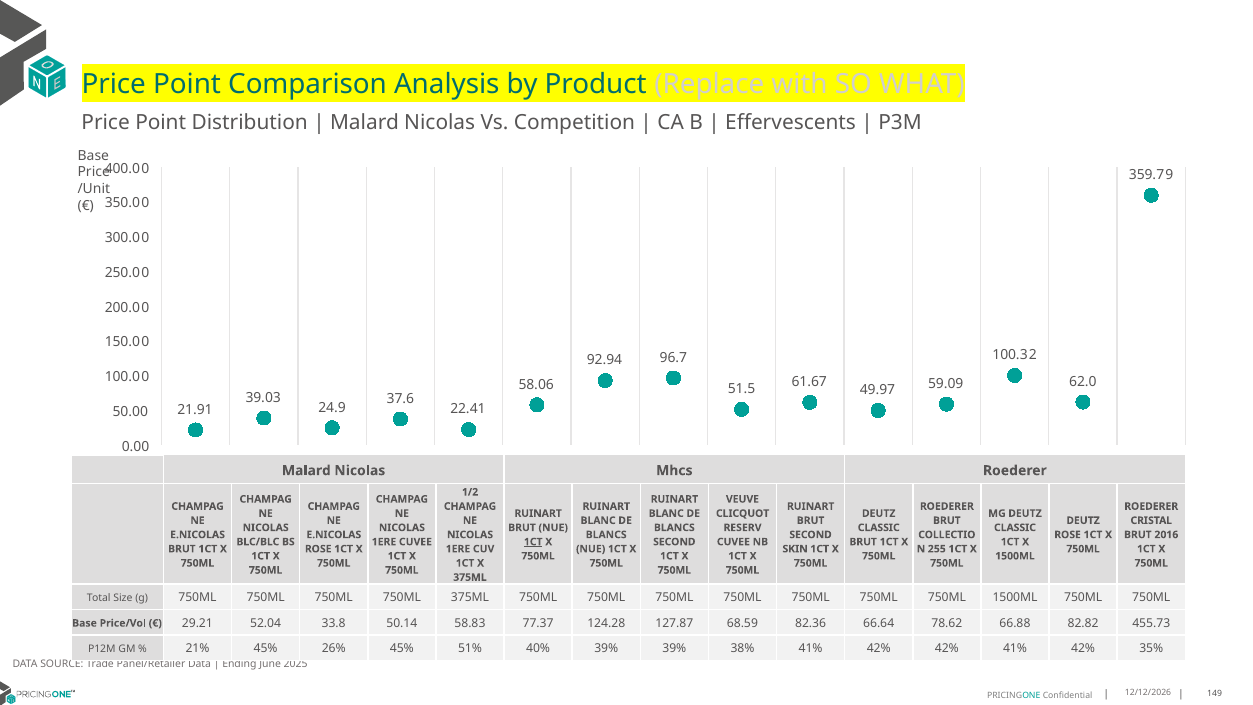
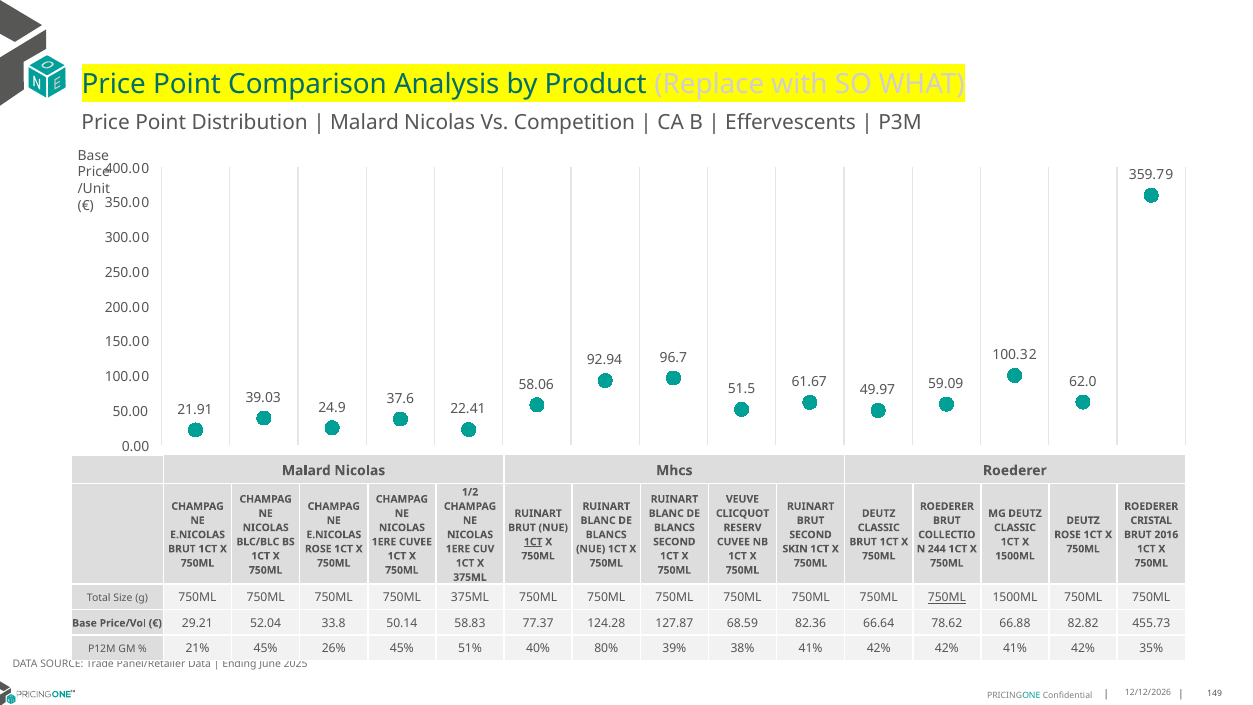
255: 255 -> 244
750ML at (947, 598) underline: none -> present
40% 39%: 39% -> 80%
